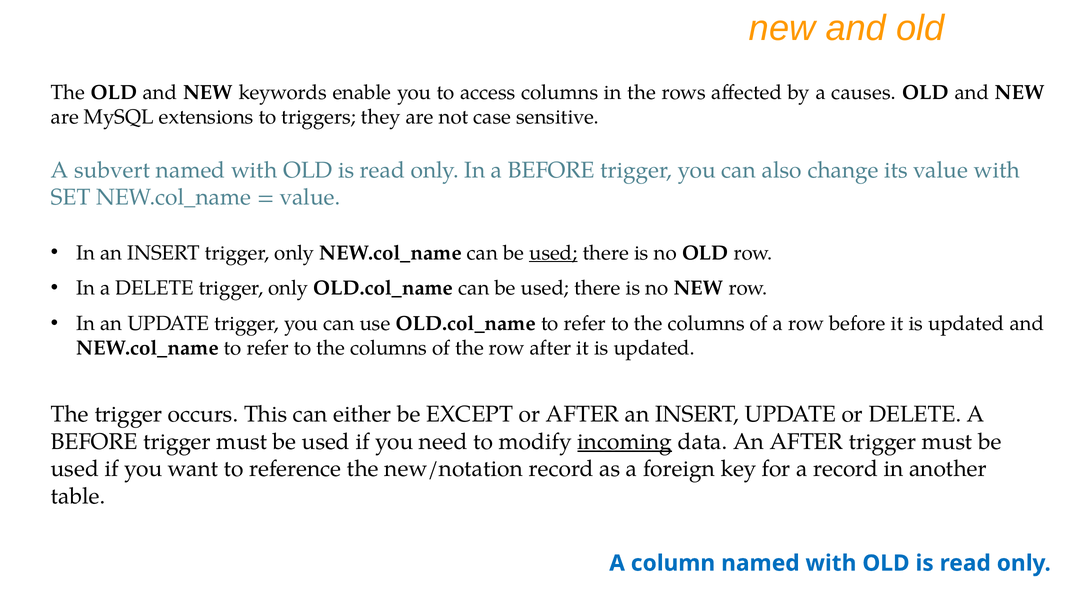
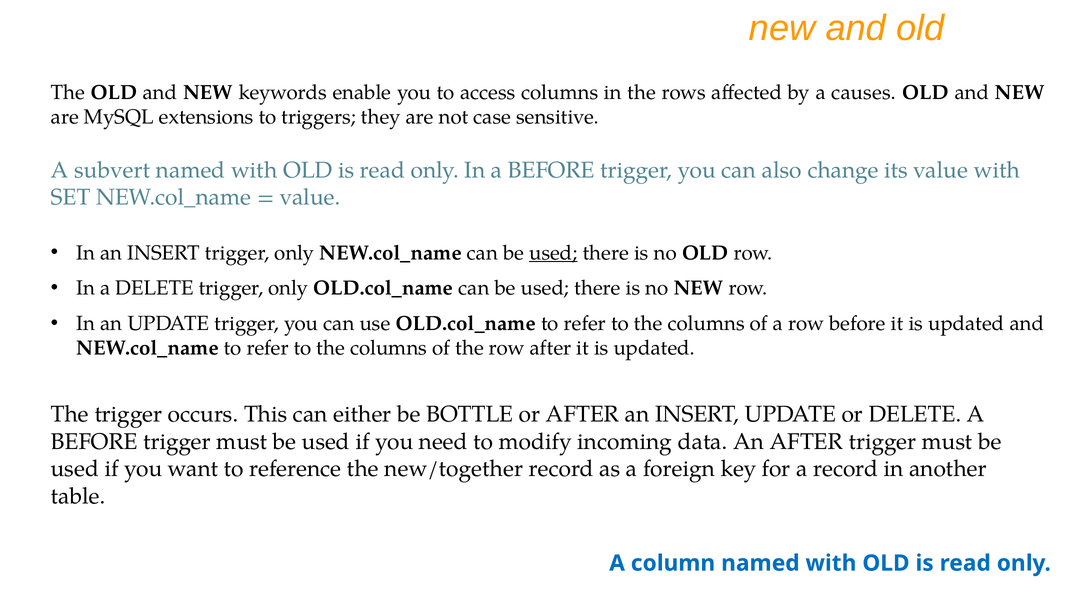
EXCEPT: EXCEPT -> BOTTLE
incoming underline: present -> none
new/notation: new/notation -> new/together
